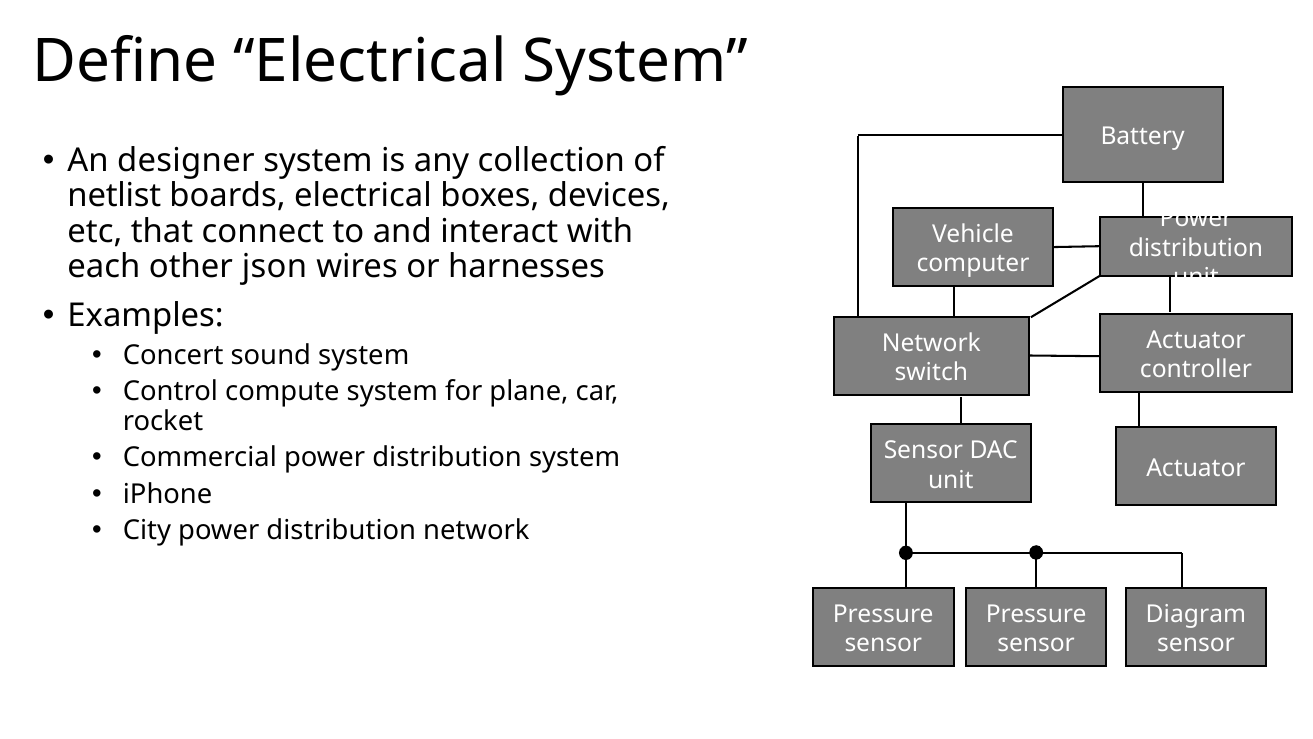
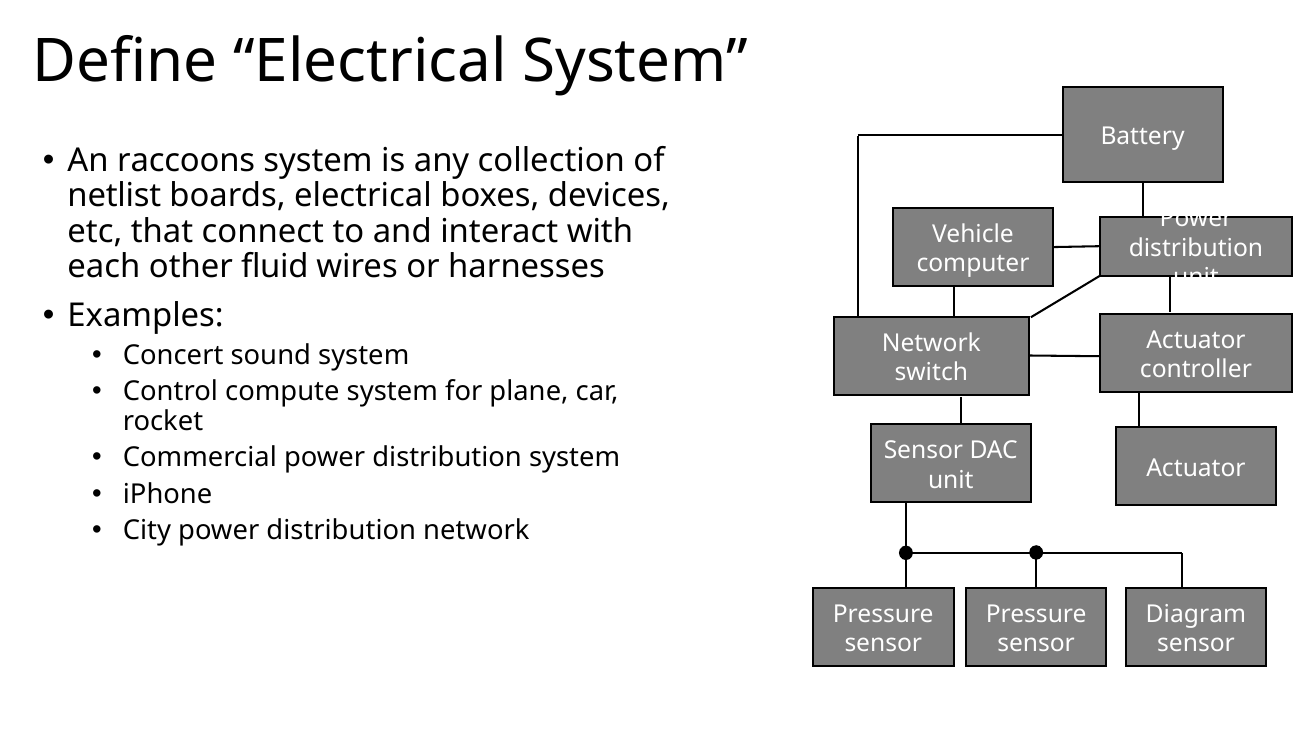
designer: designer -> raccoons
json: json -> fluid
